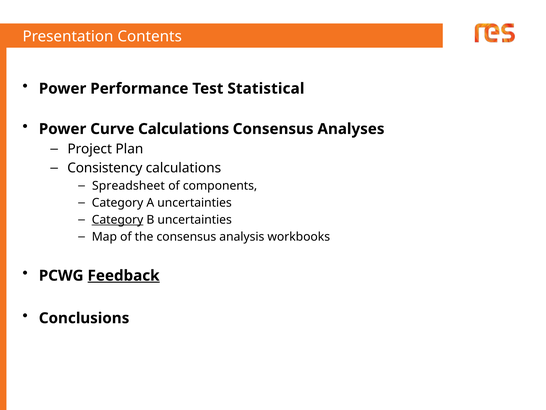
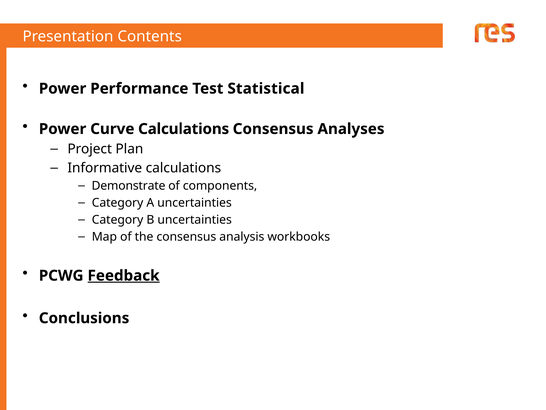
Consistency: Consistency -> Informative
Spreadsheet: Spreadsheet -> Demonstrate
Category at (118, 220) underline: present -> none
